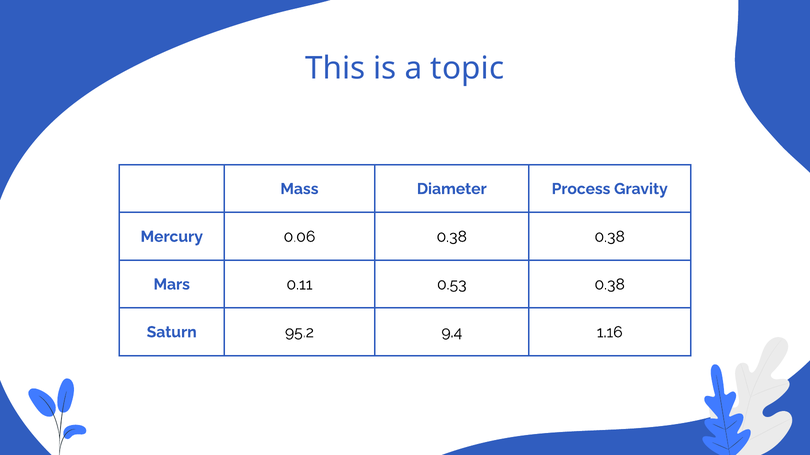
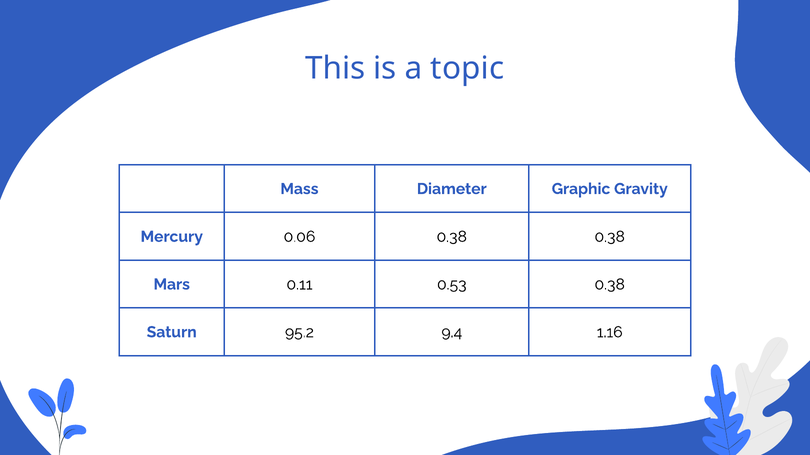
Process: Process -> Graphic
